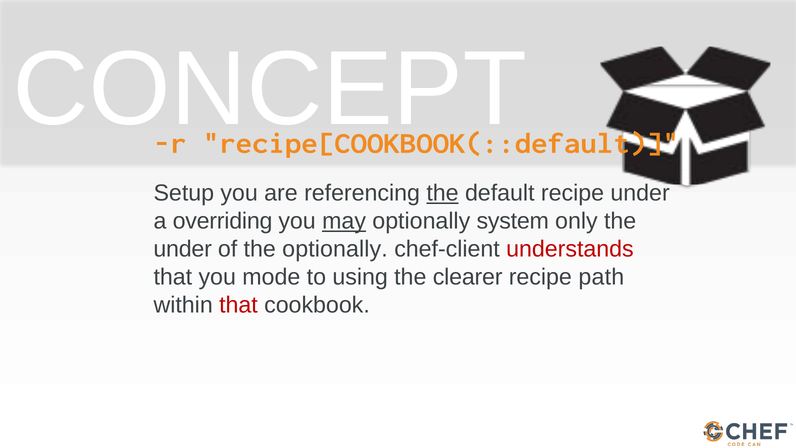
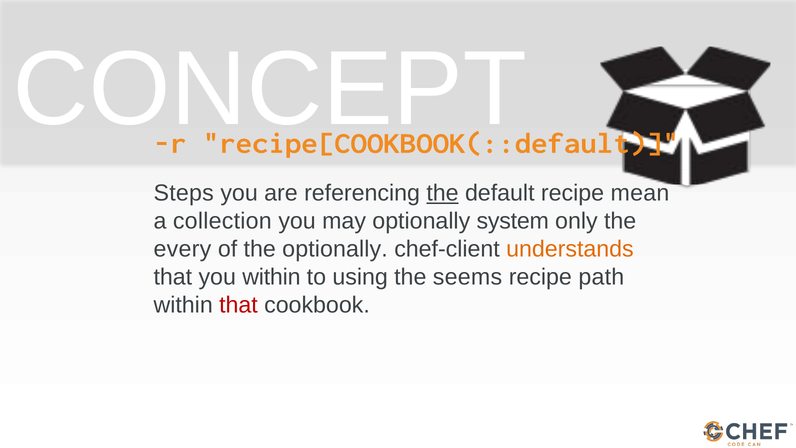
Setup: Setup -> Steps
recipe under: under -> mean
overriding: overriding -> collection
may underline: present -> none
under at (183, 249): under -> every
understands colour: red -> orange
you mode: mode -> within
clearer: clearer -> seems
